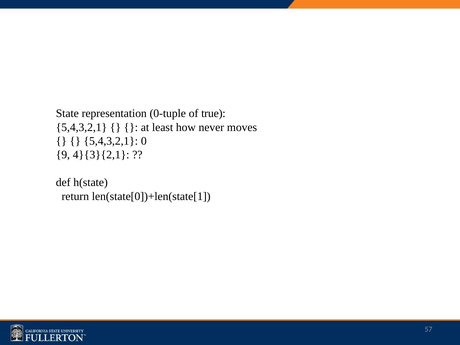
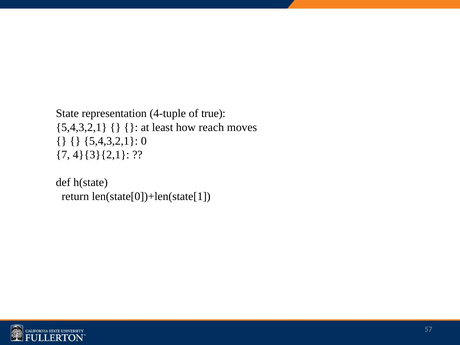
0-tuple: 0-tuple -> 4-tuple
never: never -> reach
9: 9 -> 7
